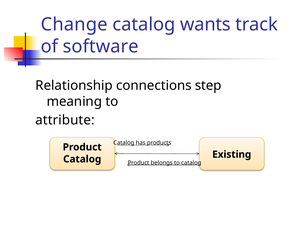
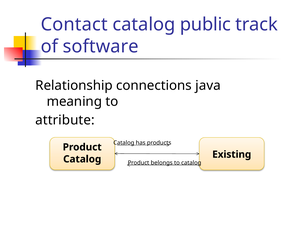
Change: Change -> Contact
wants: wants -> public
step: step -> java
